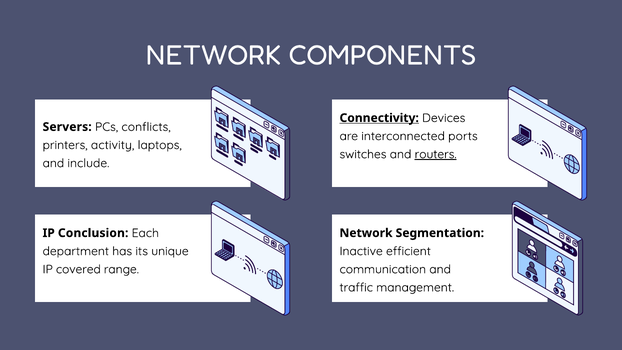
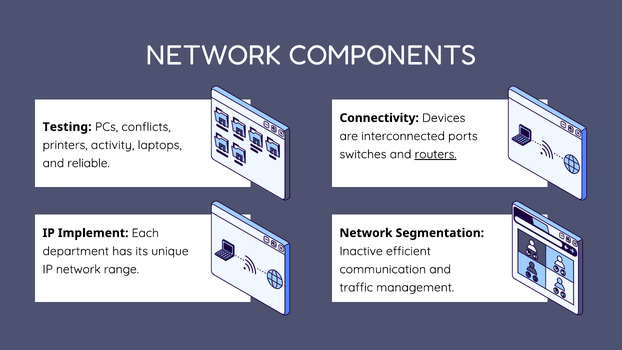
Connectivity underline: present -> none
Servers: Servers -> Testing
include: include -> reliable
Conclusion: Conclusion -> Implement
IP covered: covered -> network
